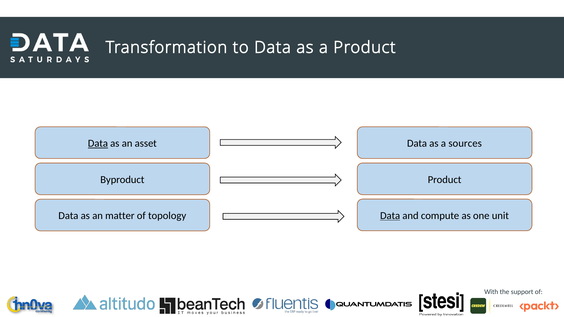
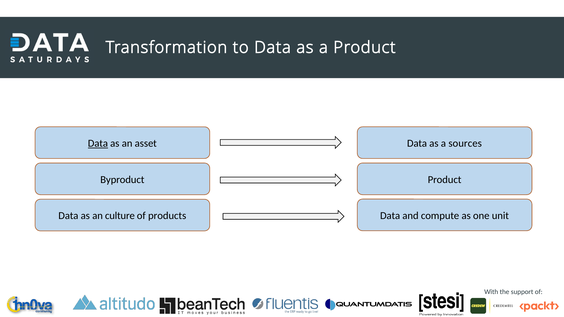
Data at (390, 216) underline: present -> none
matter: matter -> culture
topology: topology -> products
